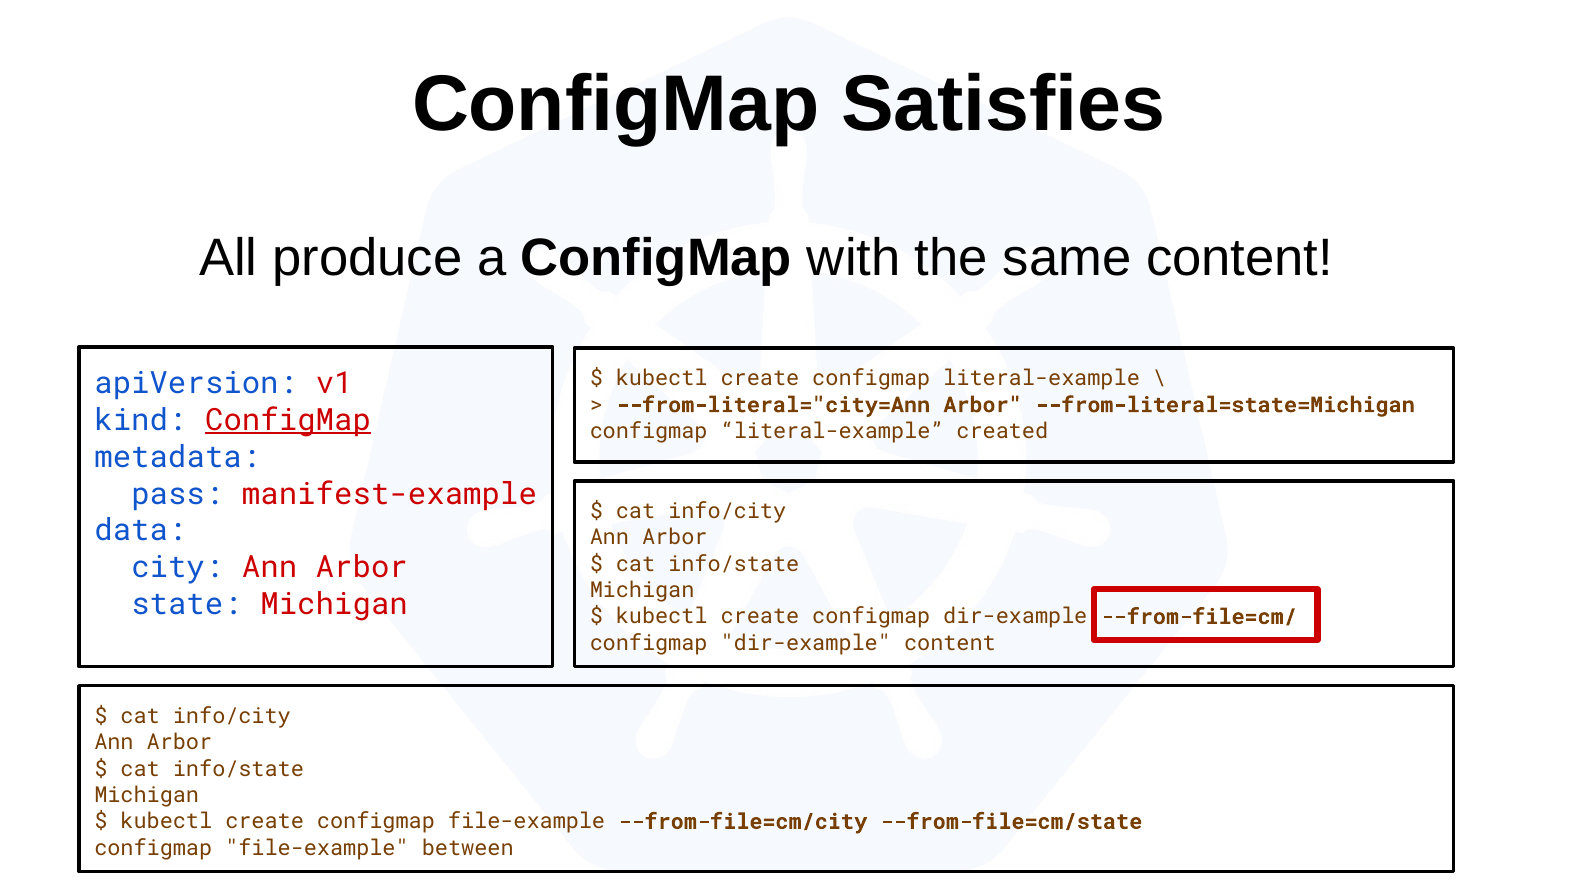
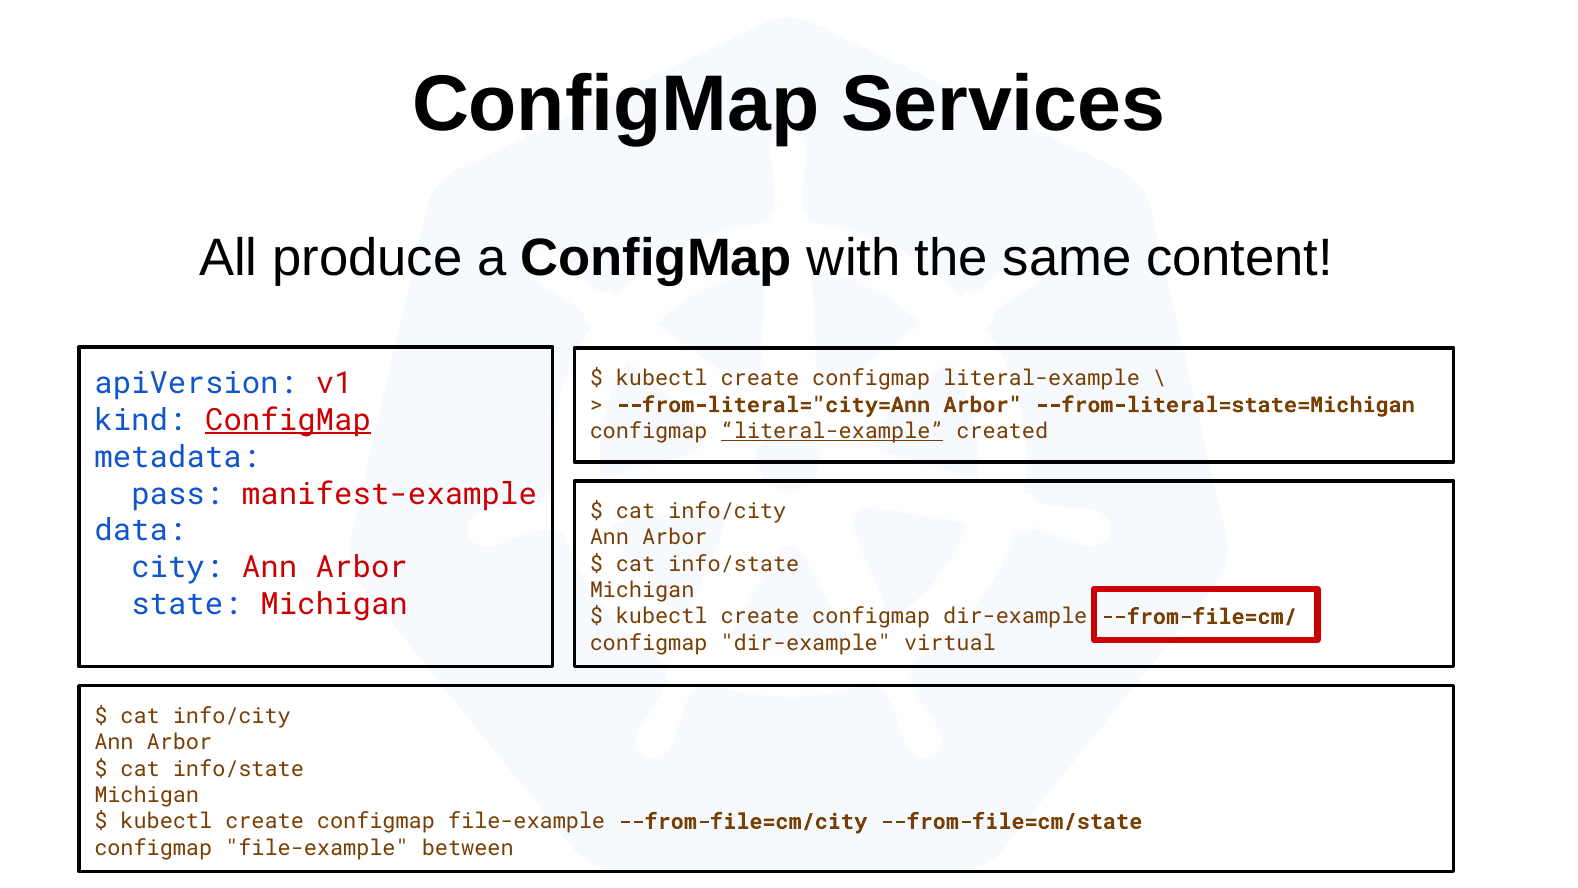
Satisfies: Satisfies -> Services
literal-example at (832, 431) underline: none -> present
dir-example content: content -> virtual
